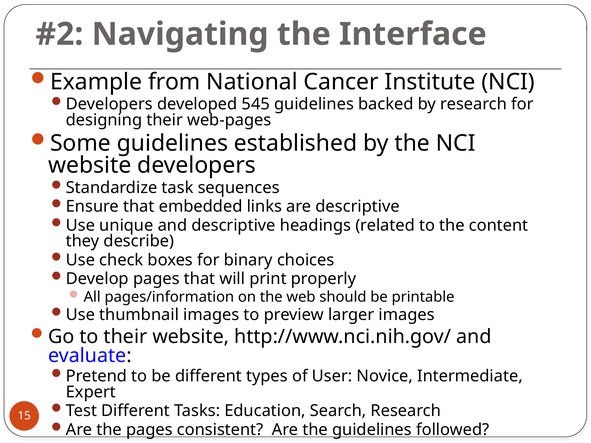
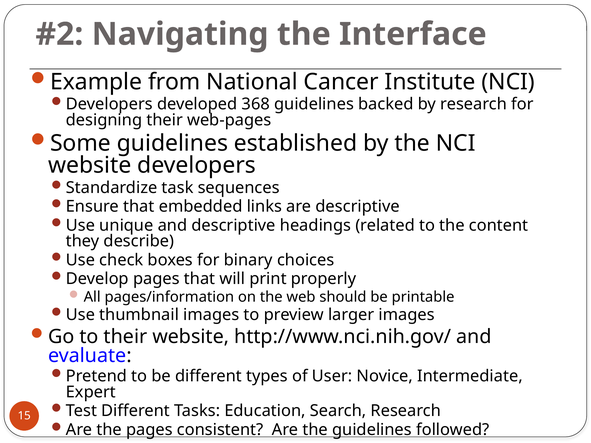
545: 545 -> 368
